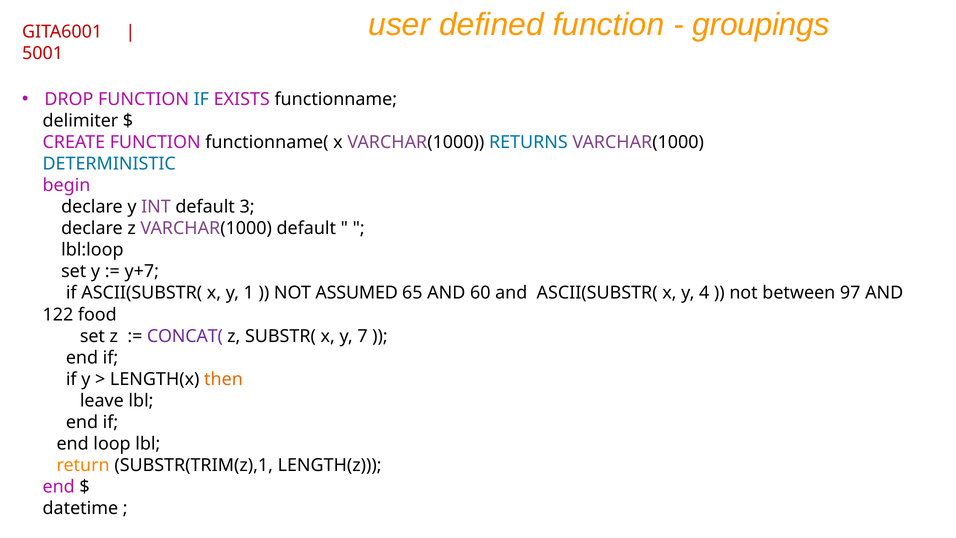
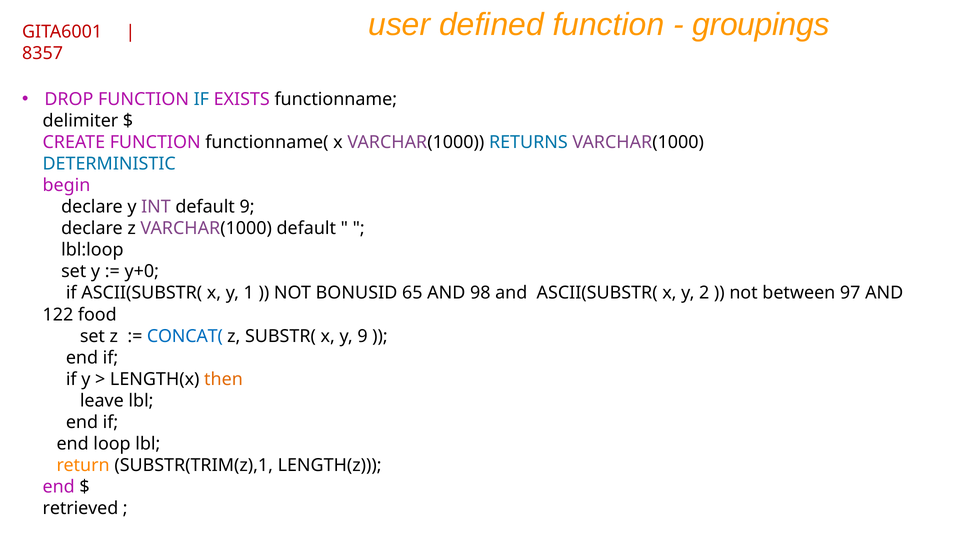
5001: 5001 -> 8357
default 3: 3 -> 9
y+7: y+7 -> y+0
ASSUMED: ASSUMED -> BONUSID
60: 60 -> 98
4: 4 -> 2
CONCAT( colour: purple -> blue
y 7: 7 -> 9
datetime: datetime -> retrieved
